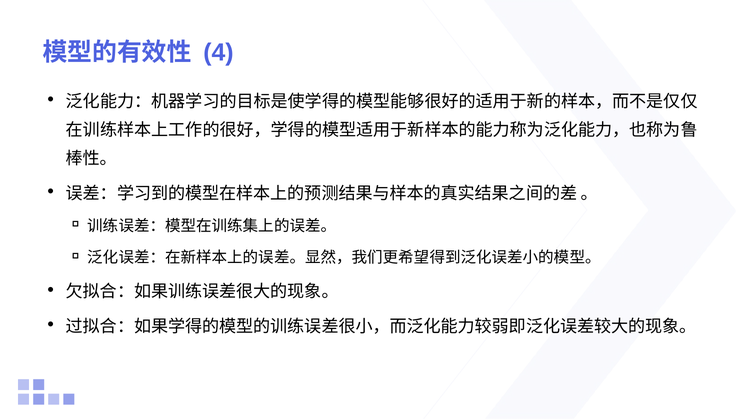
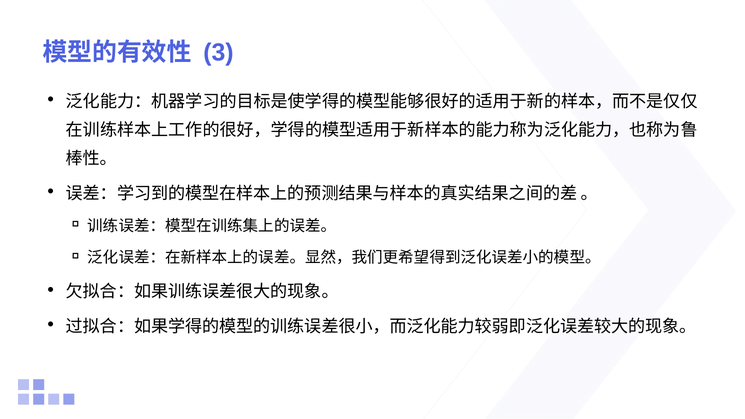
4: 4 -> 3
